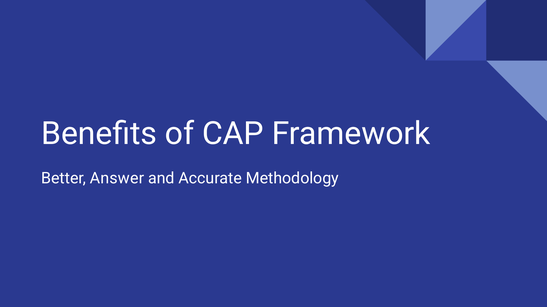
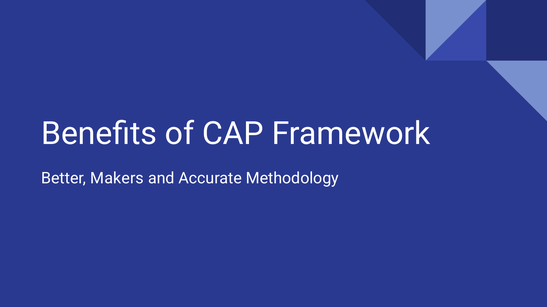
Answer: Answer -> Makers
